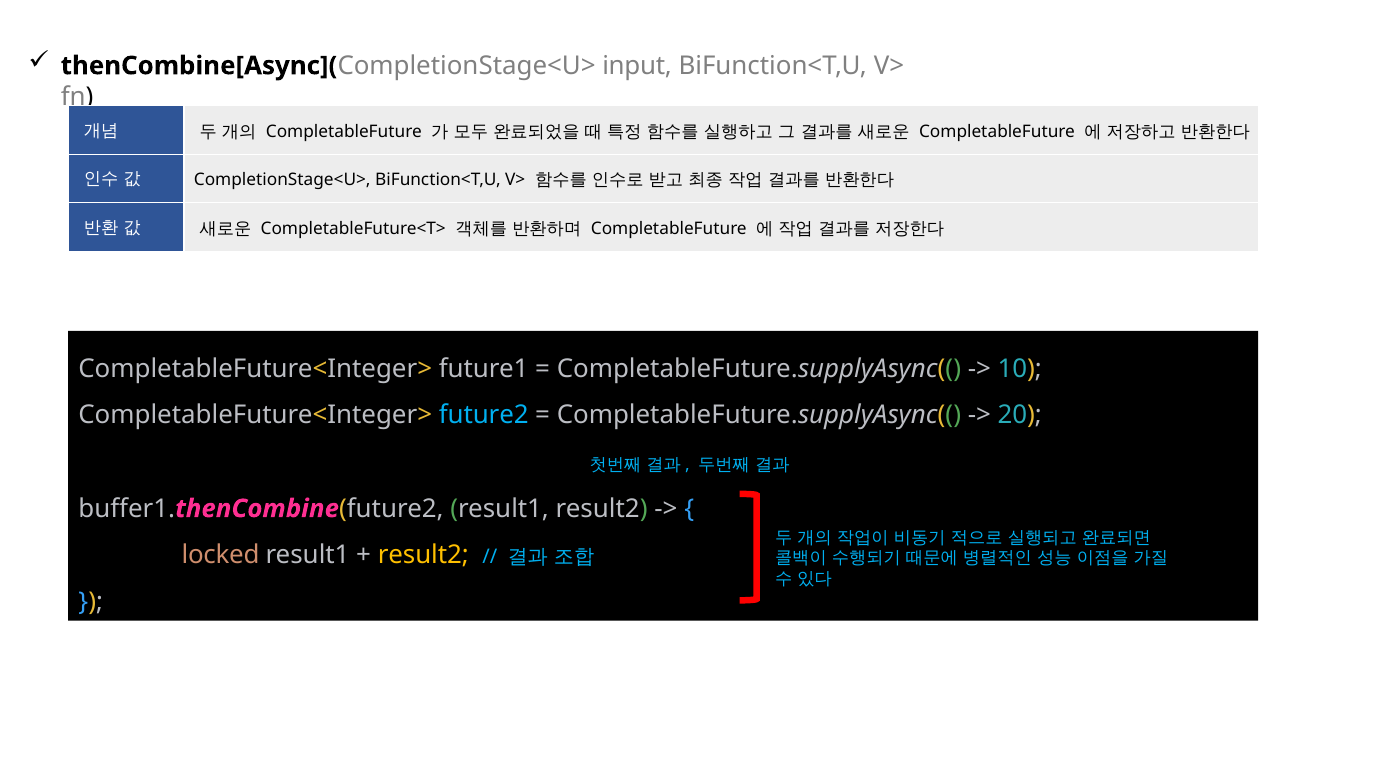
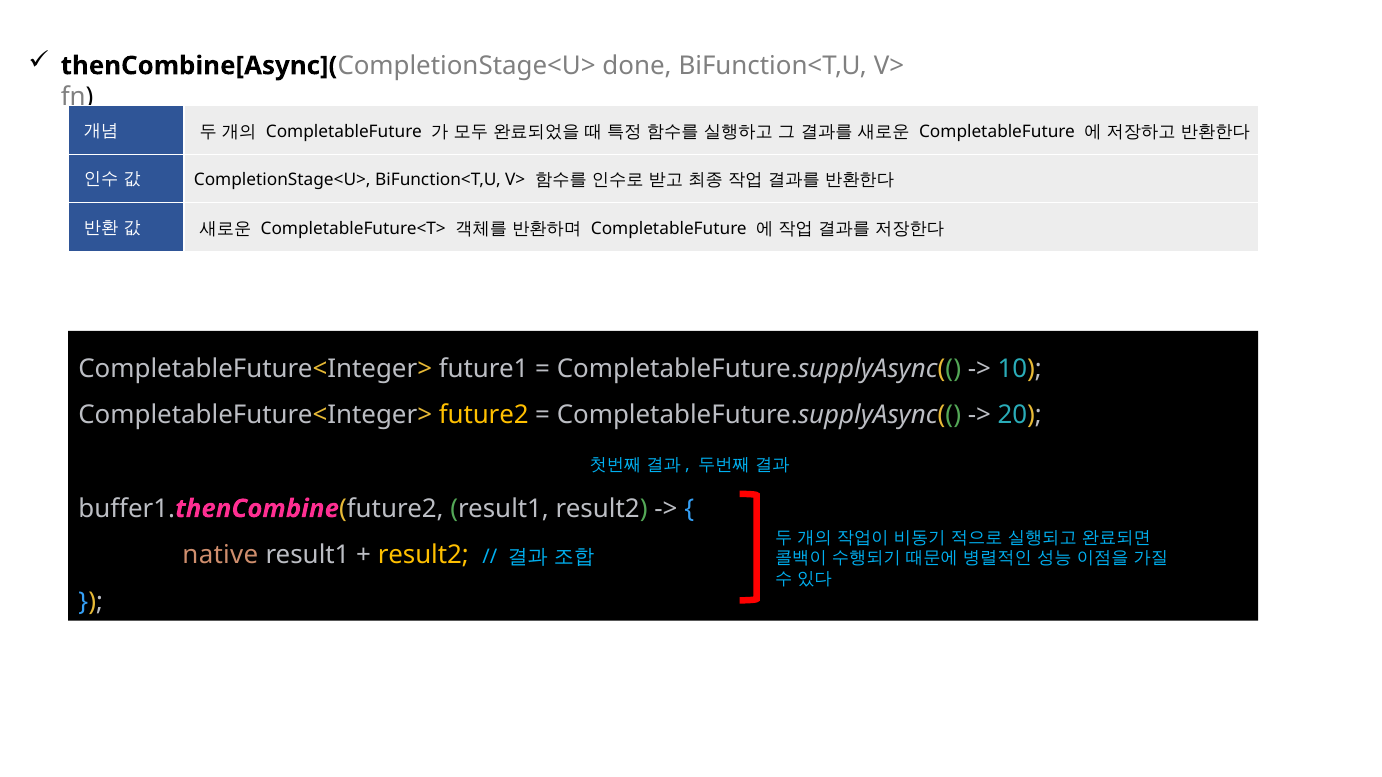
input: input -> done
future2 at (484, 416) colour: light blue -> yellow
locked: locked -> native
